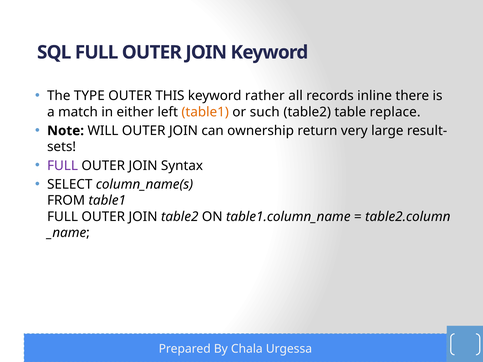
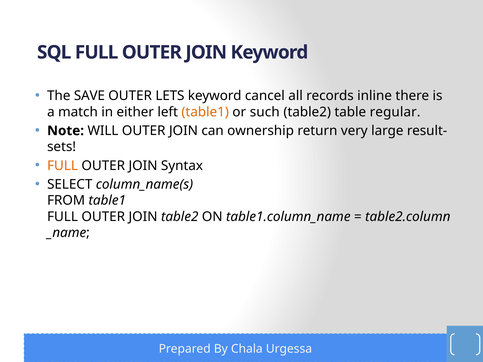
TYPE: TYPE -> SAVE
THIS: THIS -> LETS
rather: rather -> cancel
replace: replace -> regular
FULL at (63, 166) colour: purple -> orange
